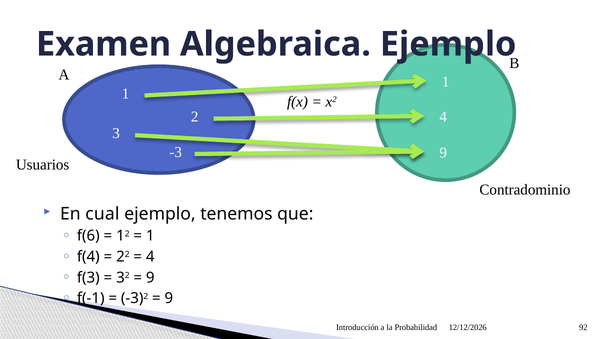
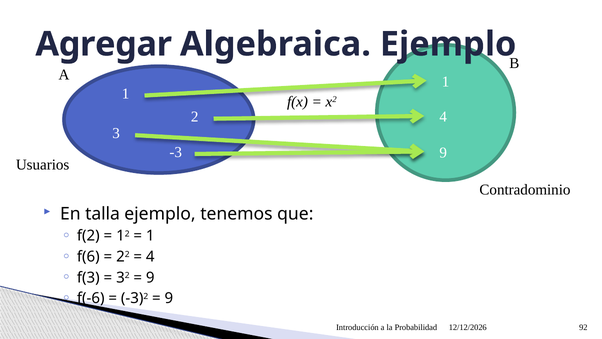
Examen: Examen -> Agregar
cual: cual -> talla
f(6: f(6 -> f(2
f(4: f(4 -> f(6
f(-1: f(-1 -> f(-6
